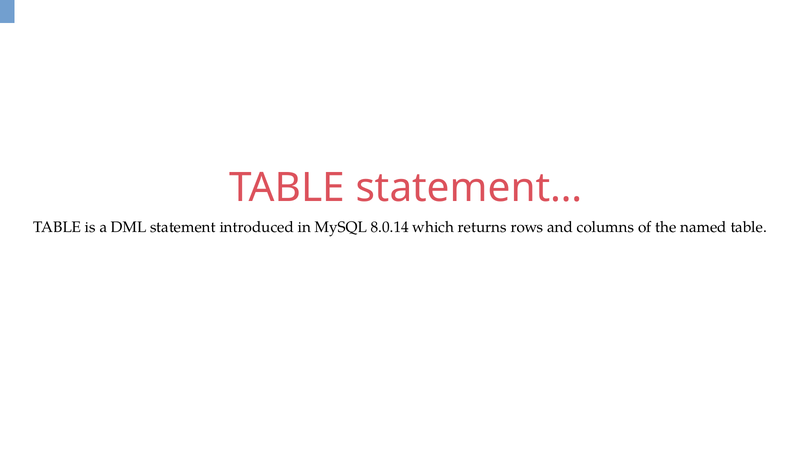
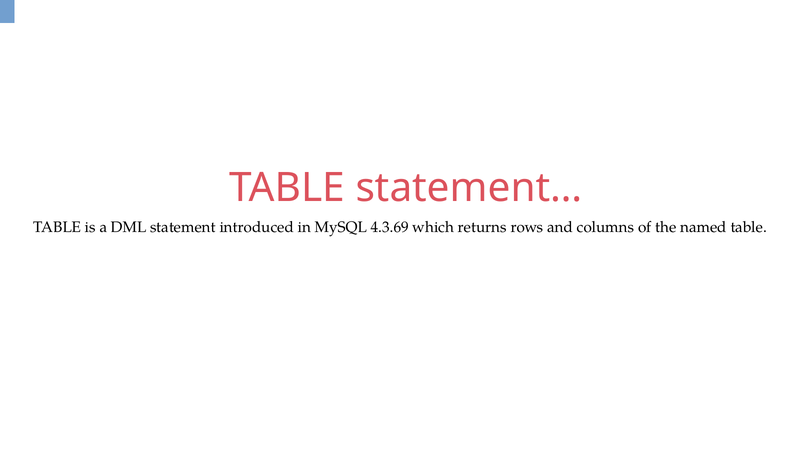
8.0.14: 8.0.14 -> 4.3.69
